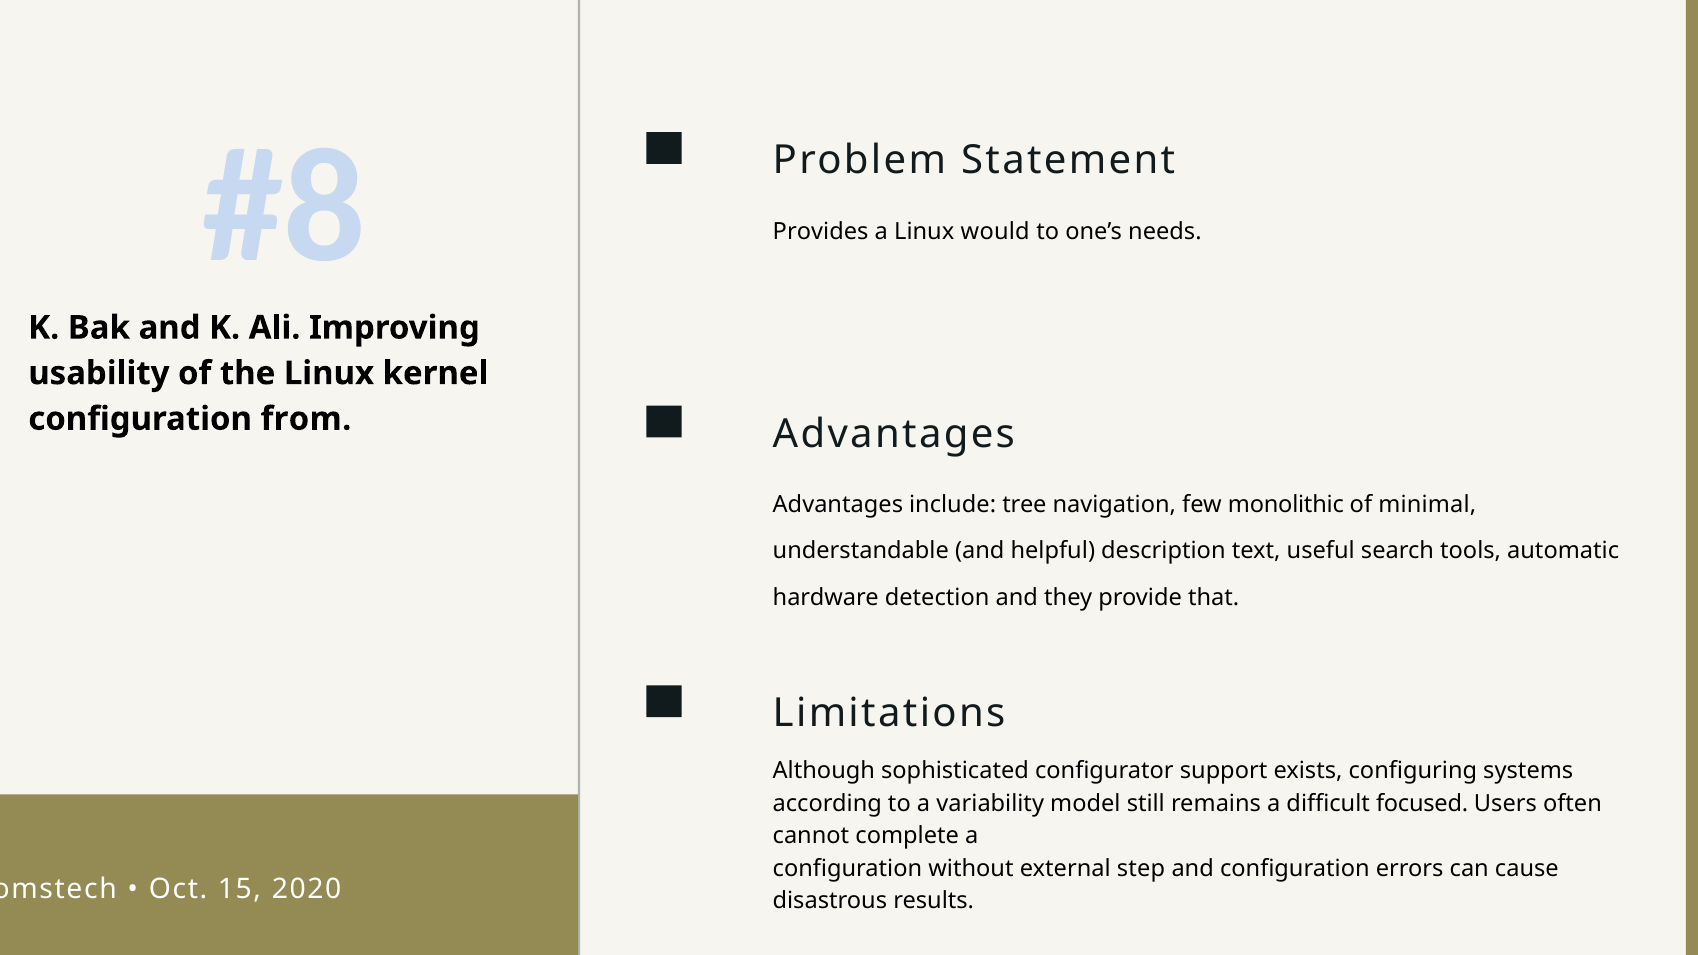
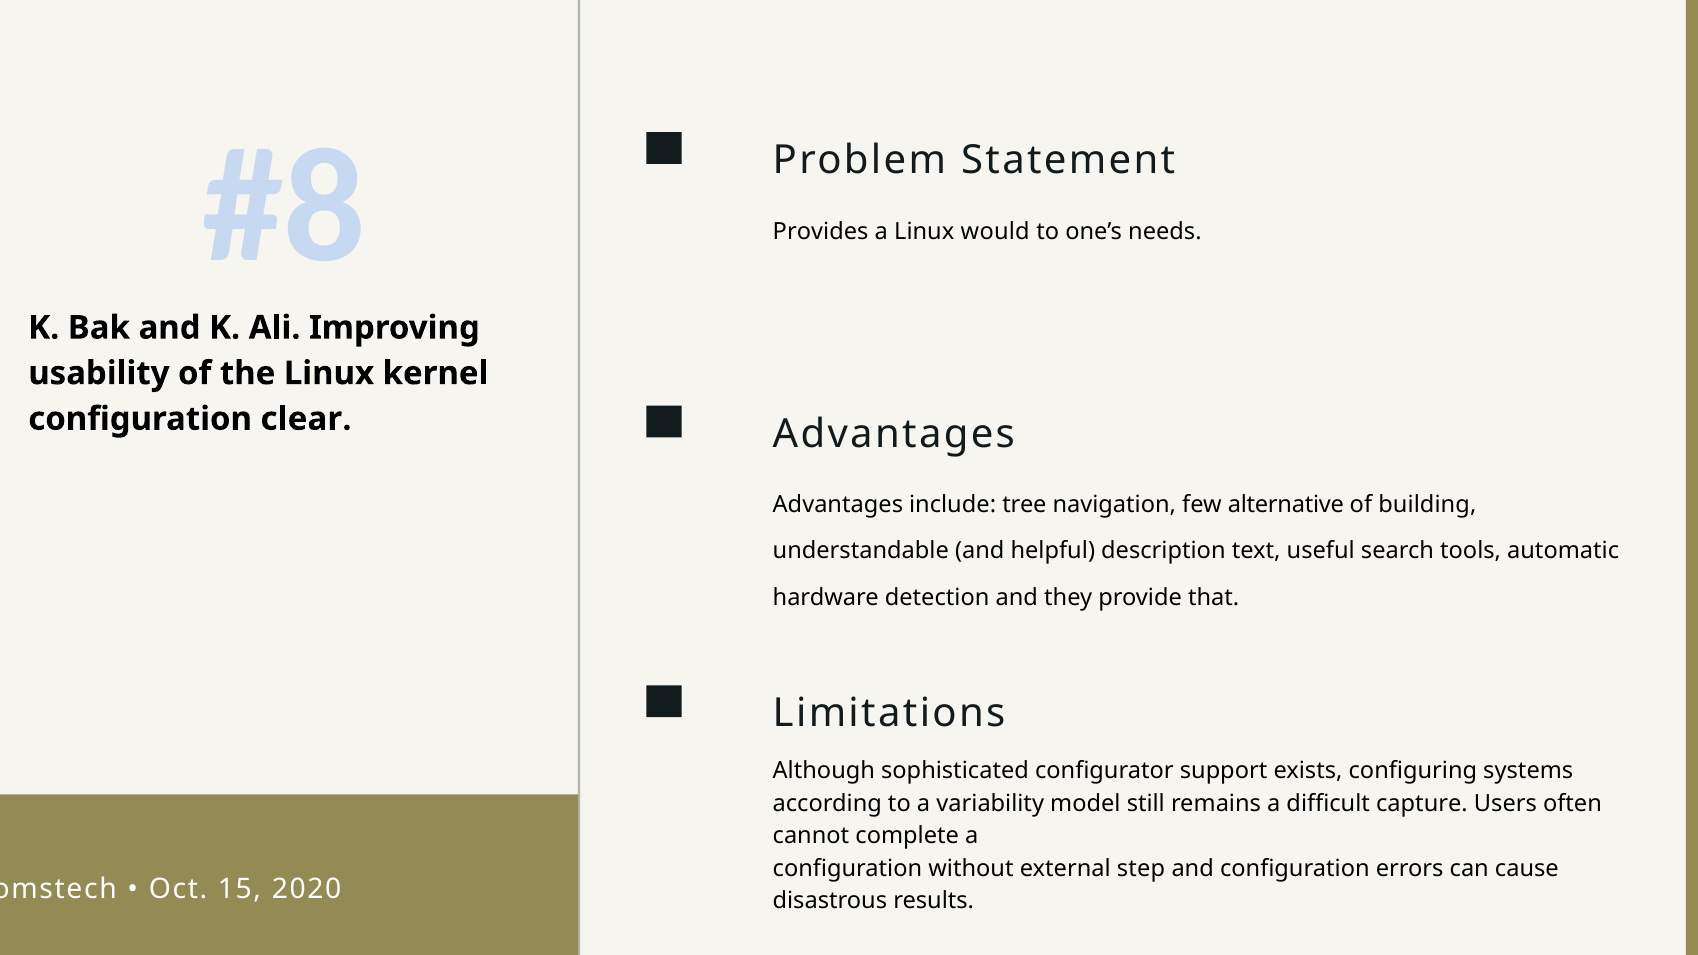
from: from -> clear
monolithic: monolithic -> alternative
minimal: minimal -> building
focused: focused -> capture
